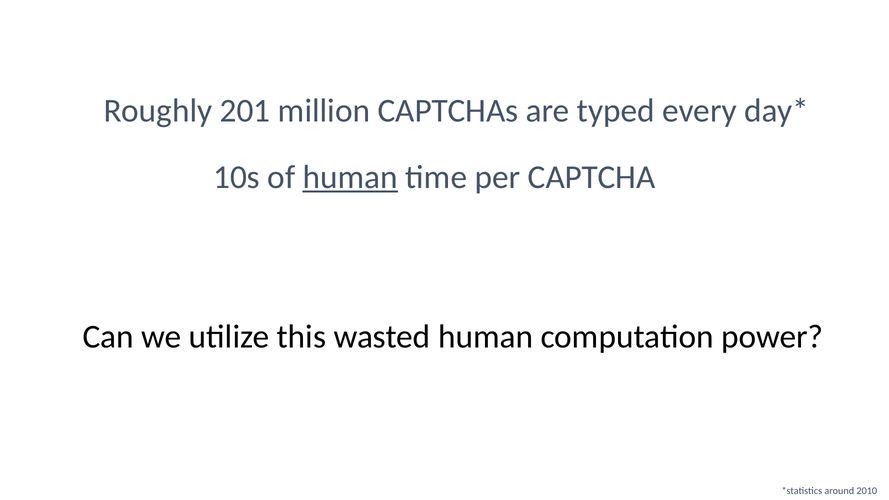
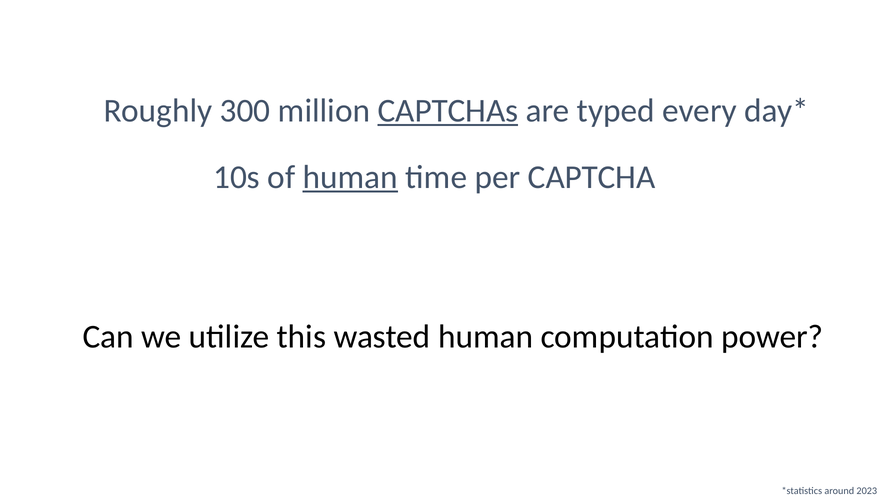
201: 201 -> 300
CAPTCHAs underline: none -> present
2010: 2010 -> 2023
